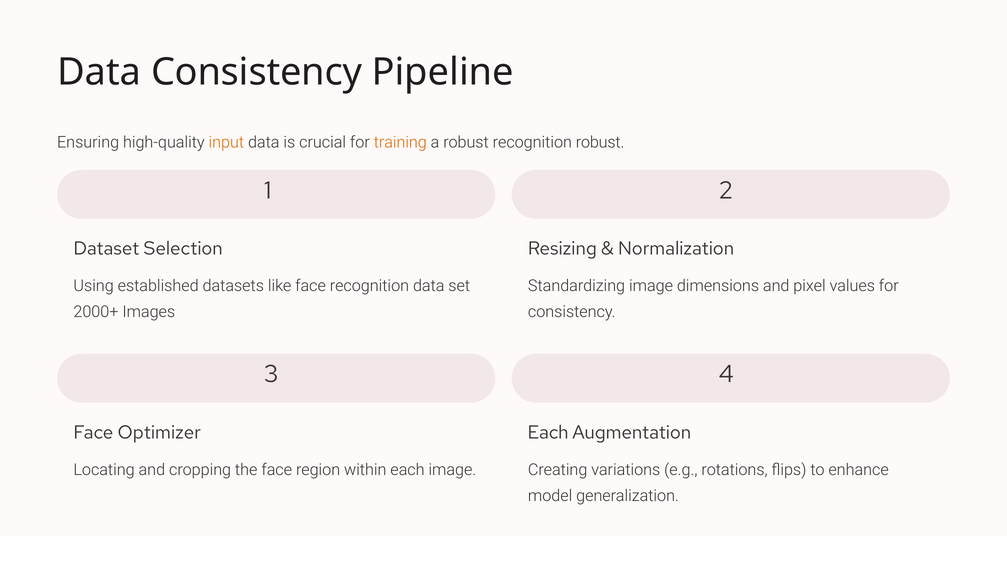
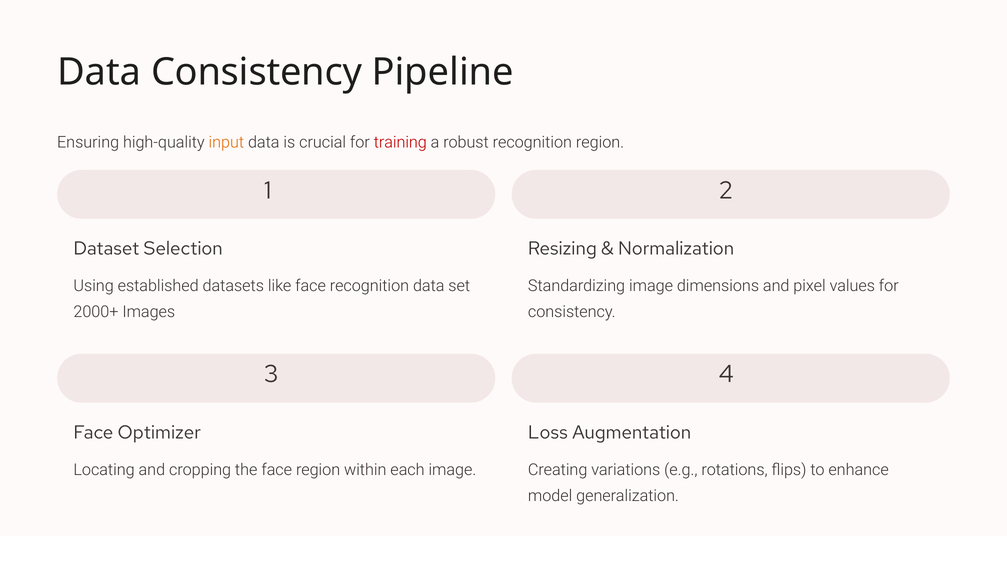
training colour: orange -> red
recognition robust: robust -> region
Each at (548, 433): Each -> Loss
